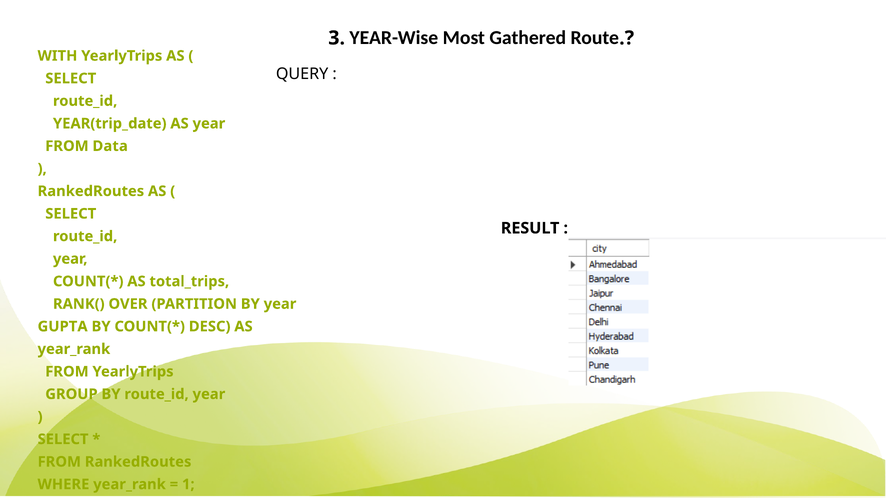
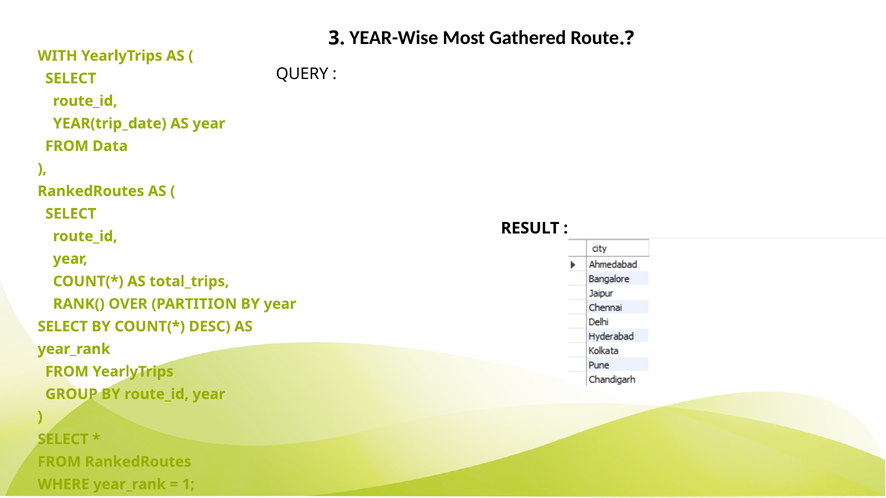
GUPTA at (63, 327): GUPTA -> SELECT
